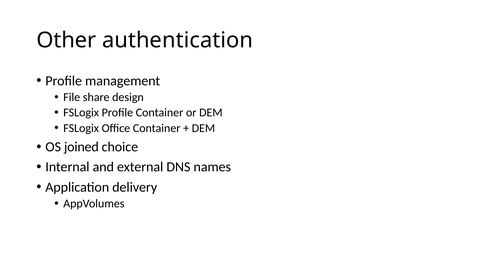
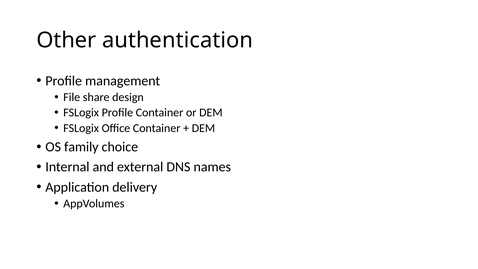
joined: joined -> family
